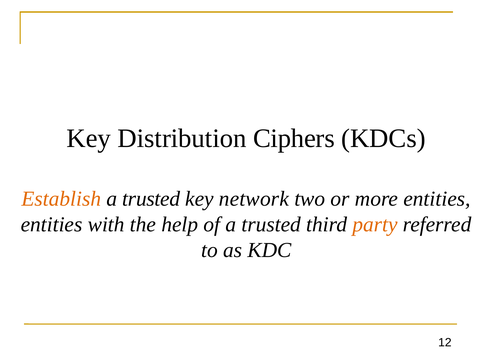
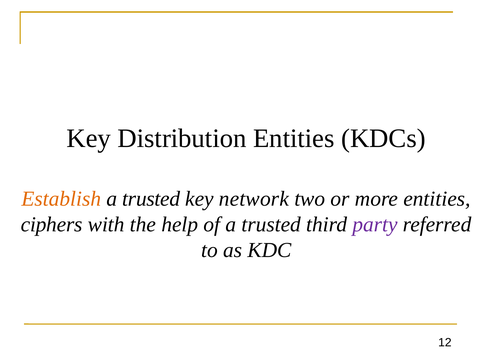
Distribution Ciphers: Ciphers -> Entities
entities at (52, 225): entities -> ciphers
party colour: orange -> purple
